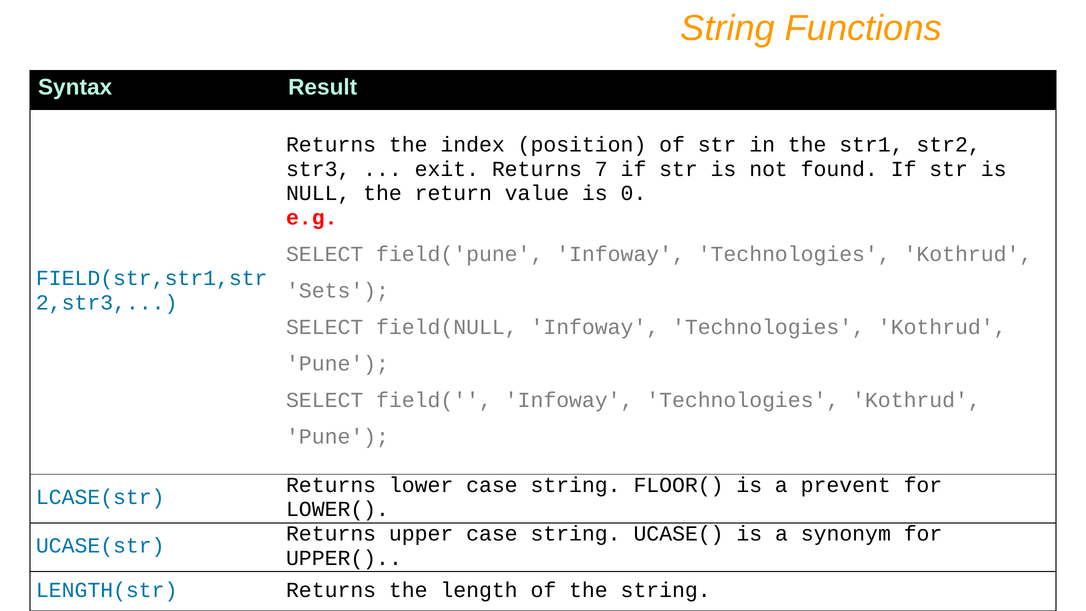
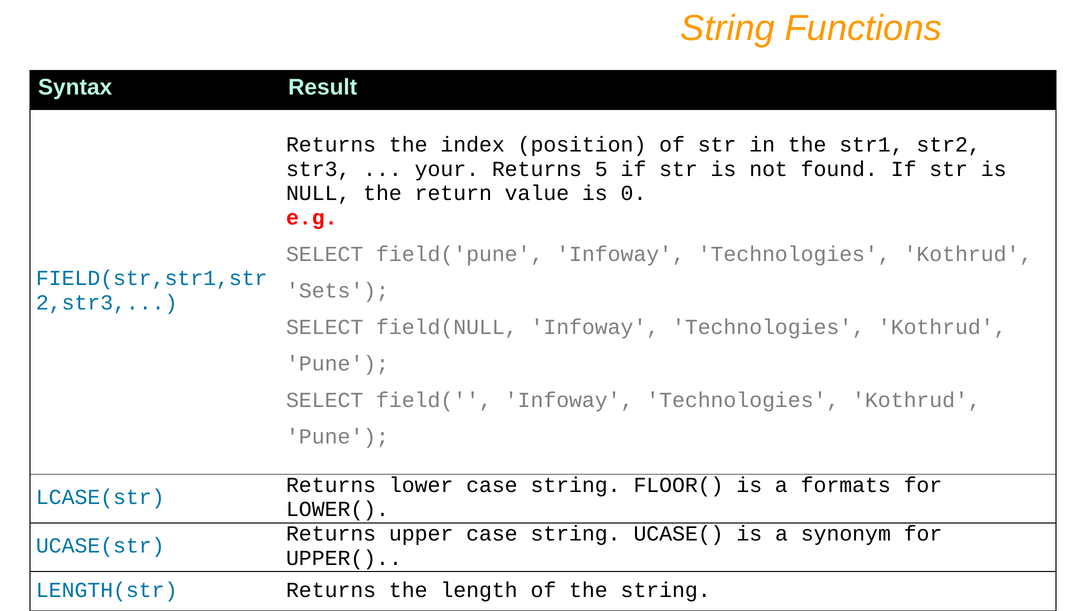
exit: exit -> your
7: 7 -> 5
prevent: prevent -> formats
